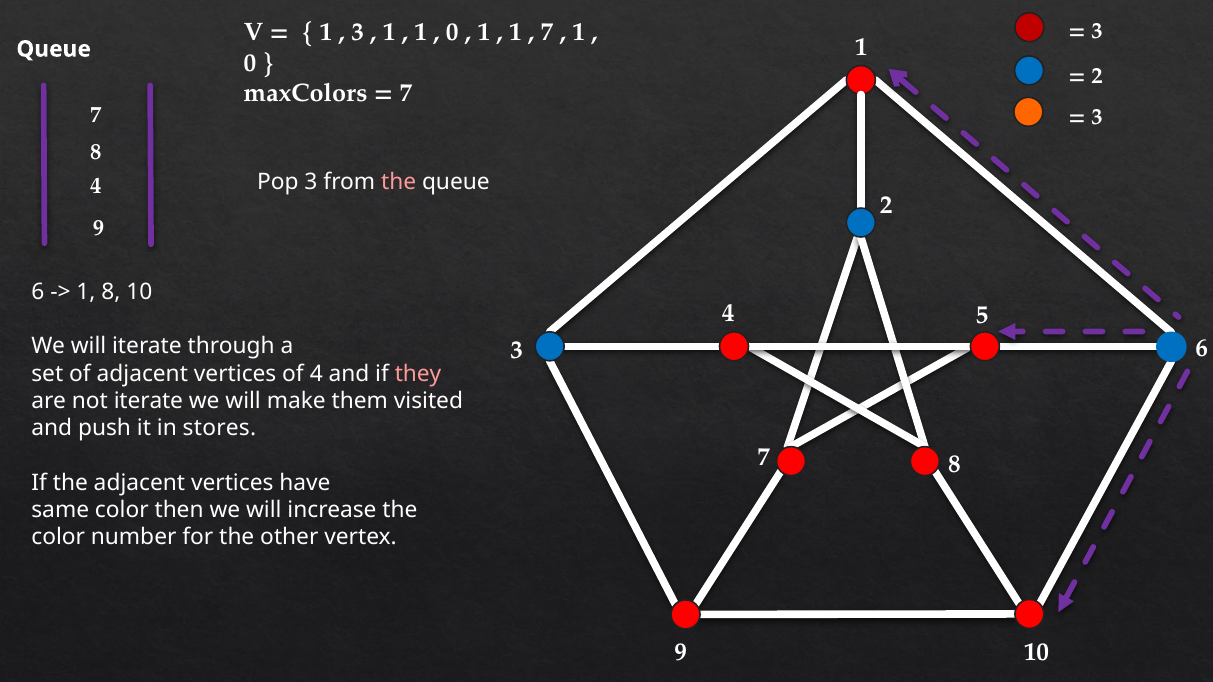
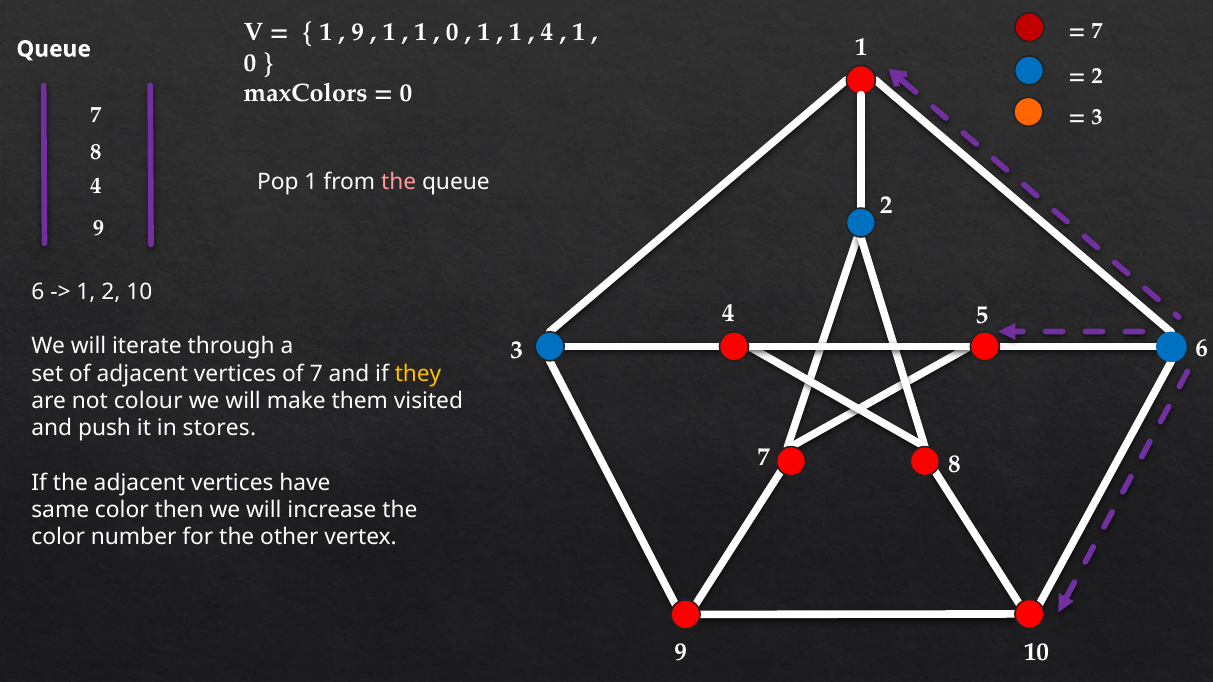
3 at (1097, 31): 3 -> 7
3 at (358, 33): 3 -> 9
7 at (547, 33): 7 -> 4
7 at (406, 93): 7 -> 0
Pop 3: 3 -> 1
1 8: 8 -> 2
of 4: 4 -> 7
they colour: pink -> yellow
not iterate: iterate -> colour
